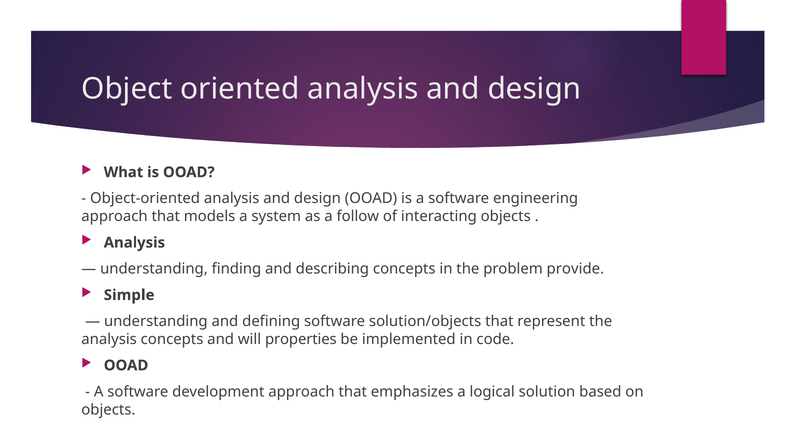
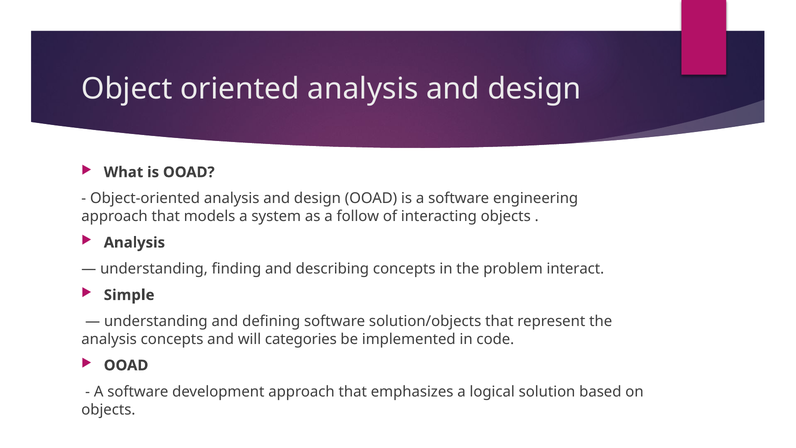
provide: provide -> interact
properties: properties -> categories
